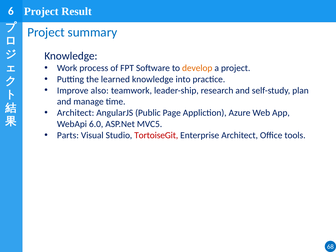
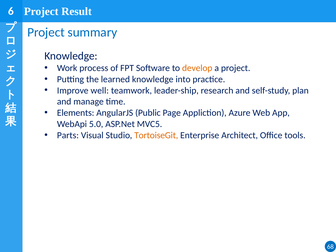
also: also -> well
Architect at (76, 113): Architect -> Elements
6.0: 6.0 -> 5.0
TortoiseGit colour: red -> orange
